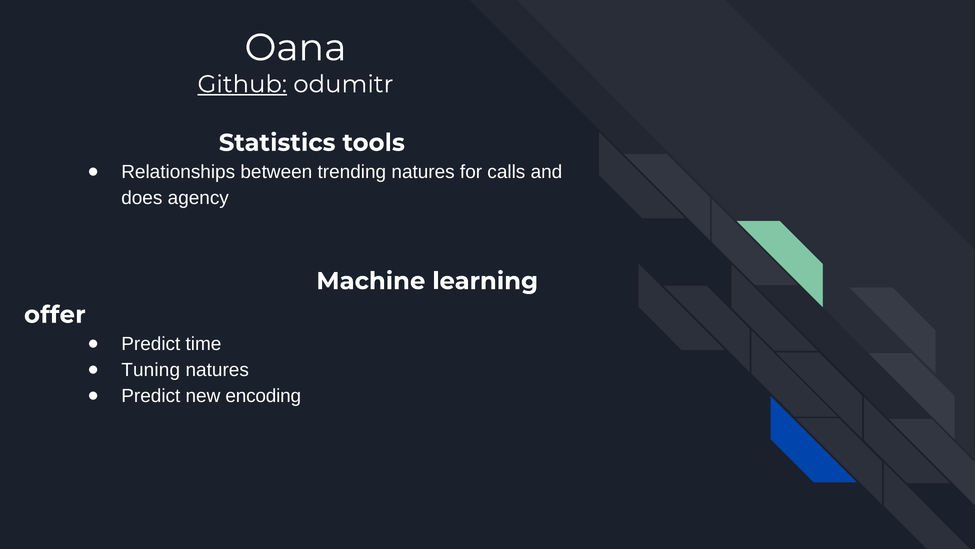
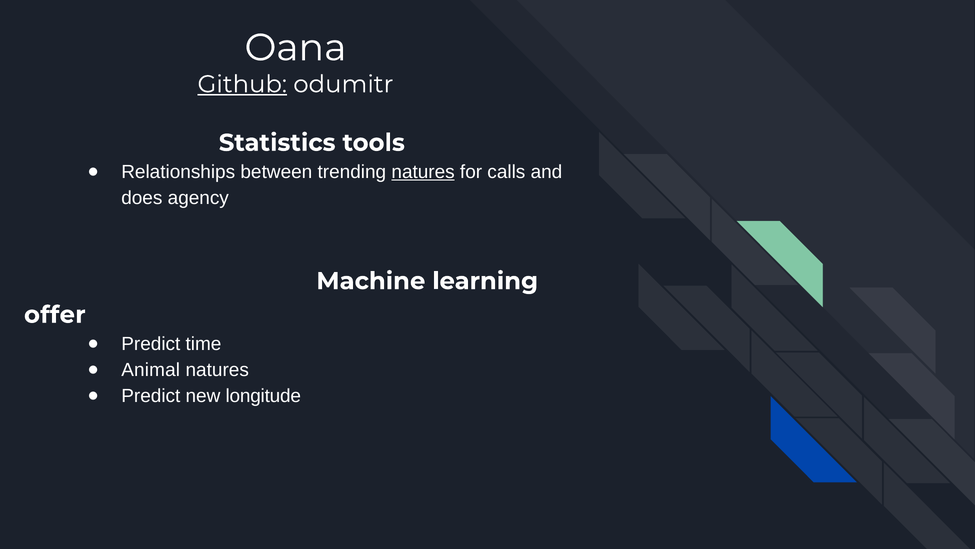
natures at (423, 172) underline: none -> present
Tuning: Tuning -> Animal
encoding: encoding -> longitude
